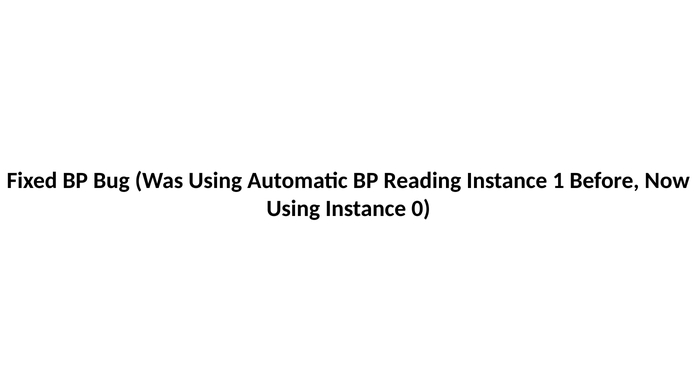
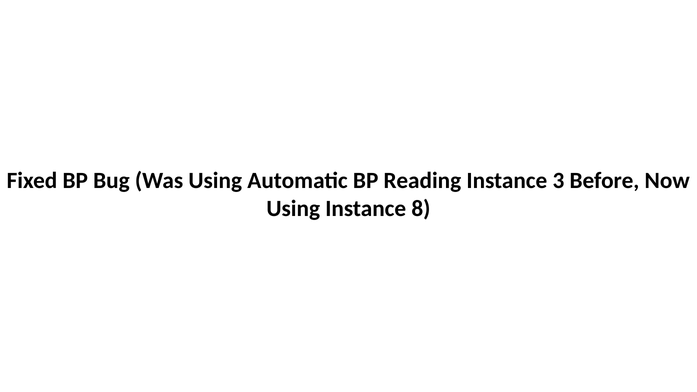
1: 1 -> 3
0: 0 -> 8
